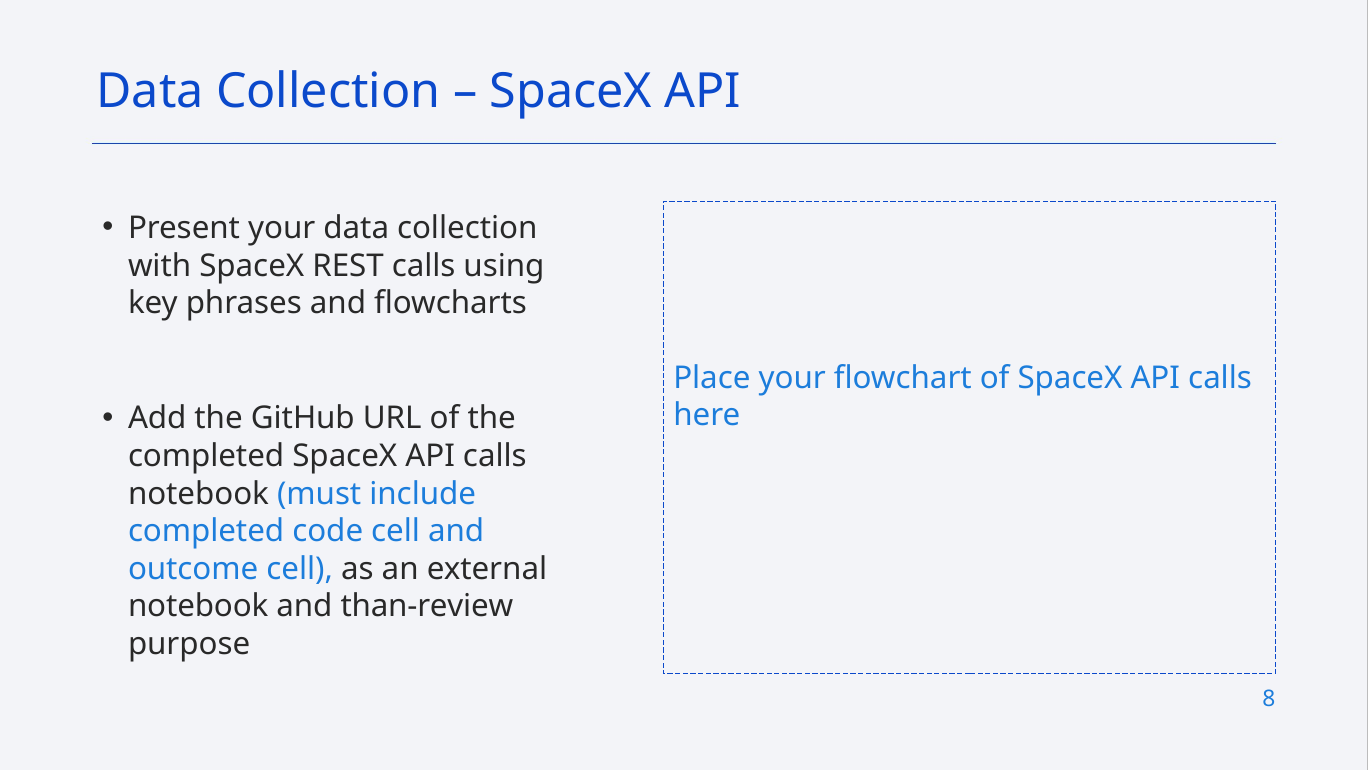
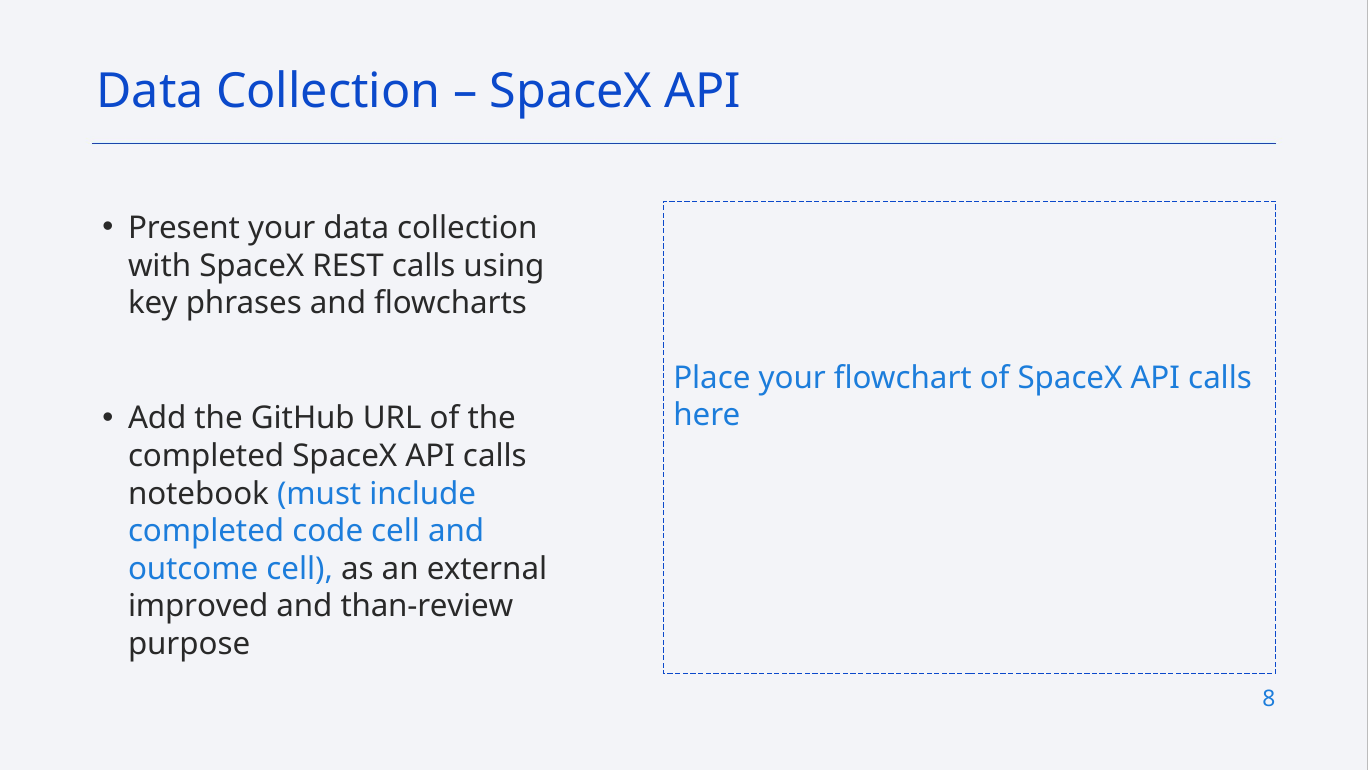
notebook at (198, 606): notebook -> improved
